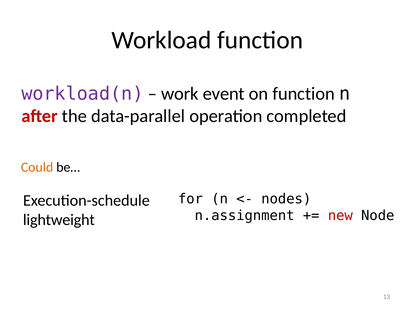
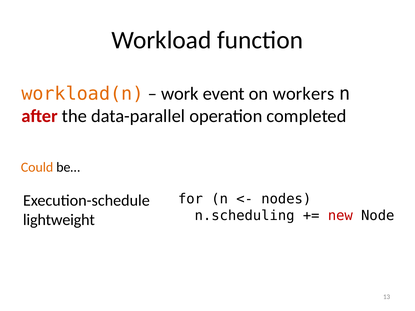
workload(n colour: purple -> orange
on function: function -> workers
n.assignment: n.assignment -> n.scheduling
